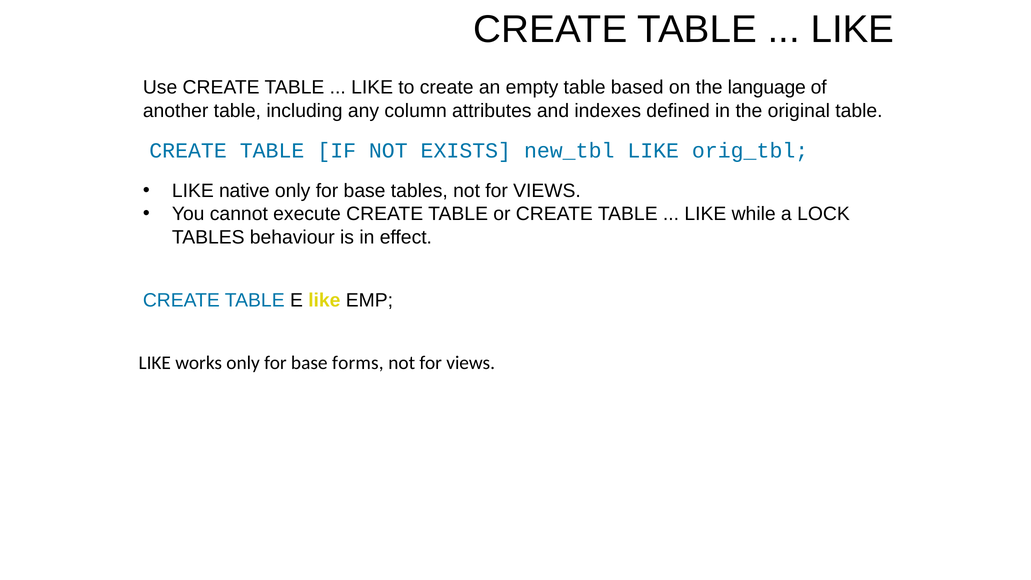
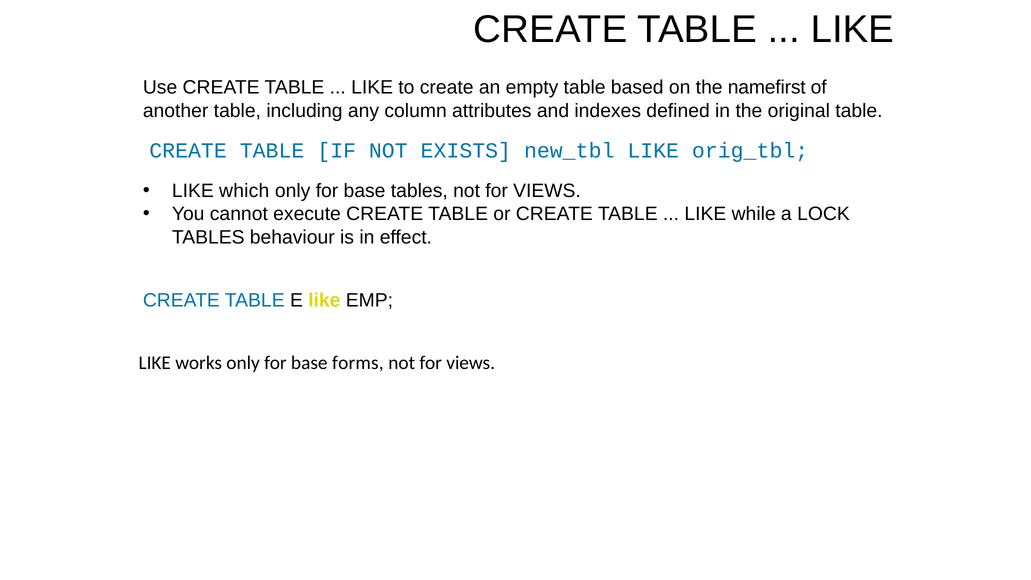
language: language -> namefirst
native: native -> which
